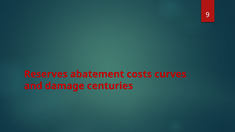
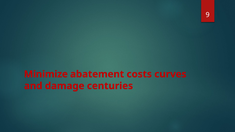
Reserves: Reserves -> Minimize
